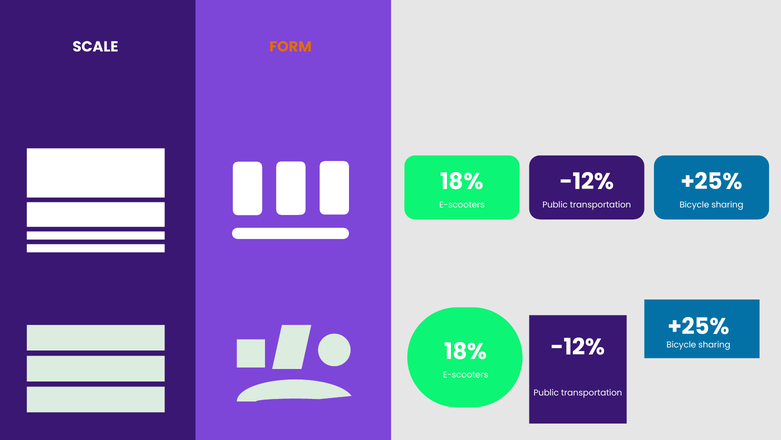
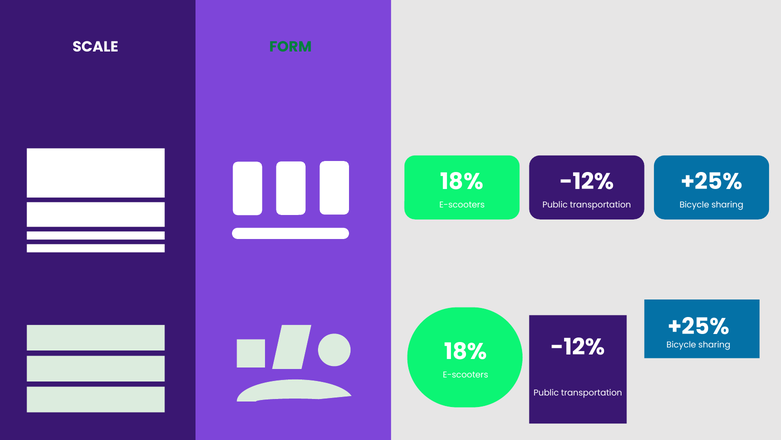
FORM colour: orange -> green
